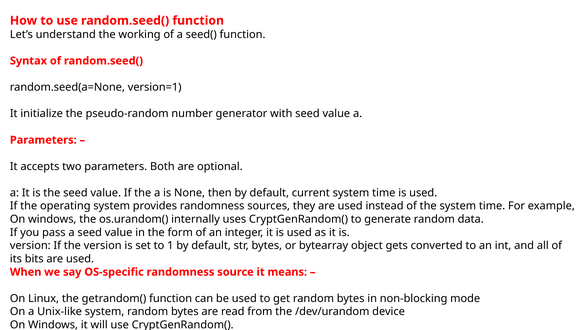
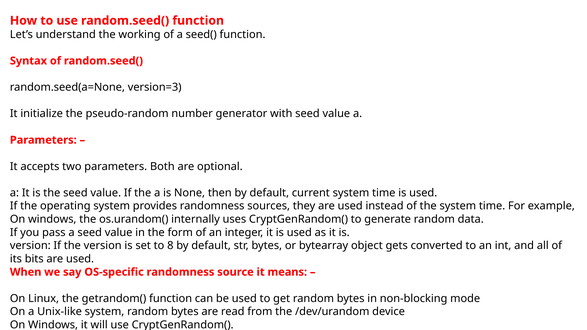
version=1: version=1 -> version=3
1: 1 -> 8
